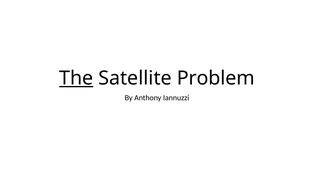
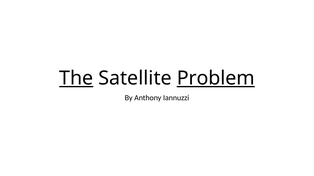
Problem underline: none -> present
